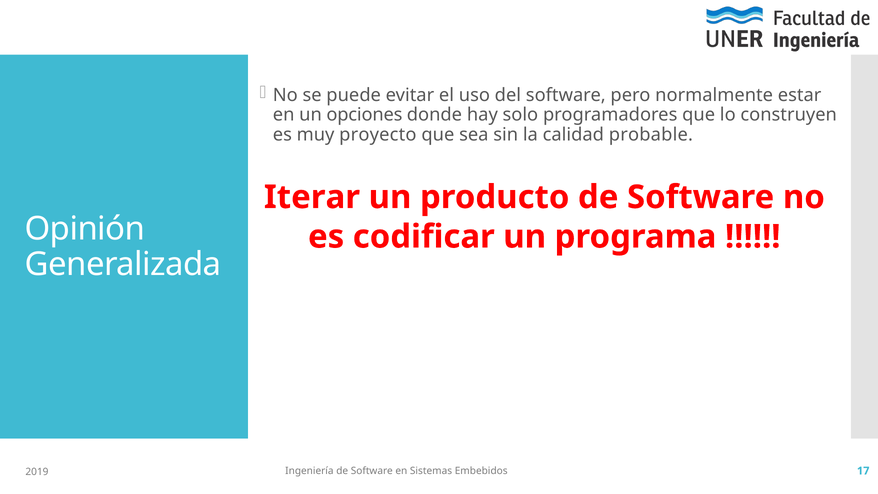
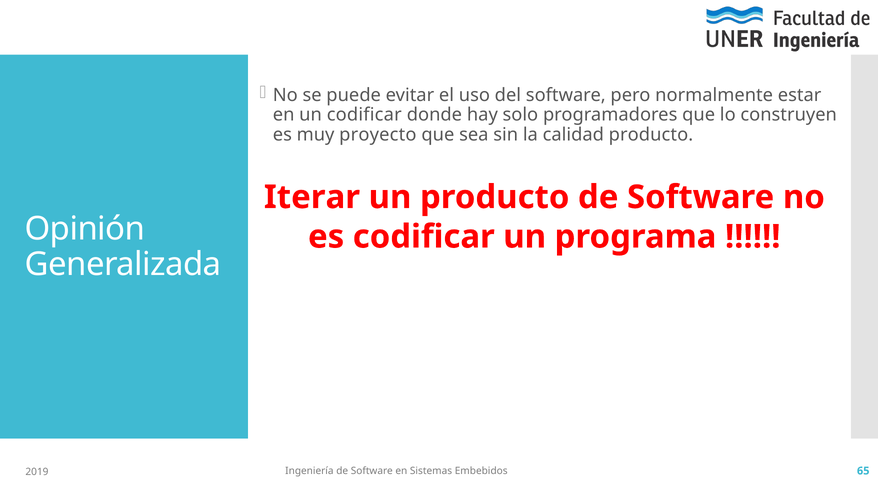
un opciones: opciones -> codificar
calidad probable: probable -> producto
17: 17 -> 65
